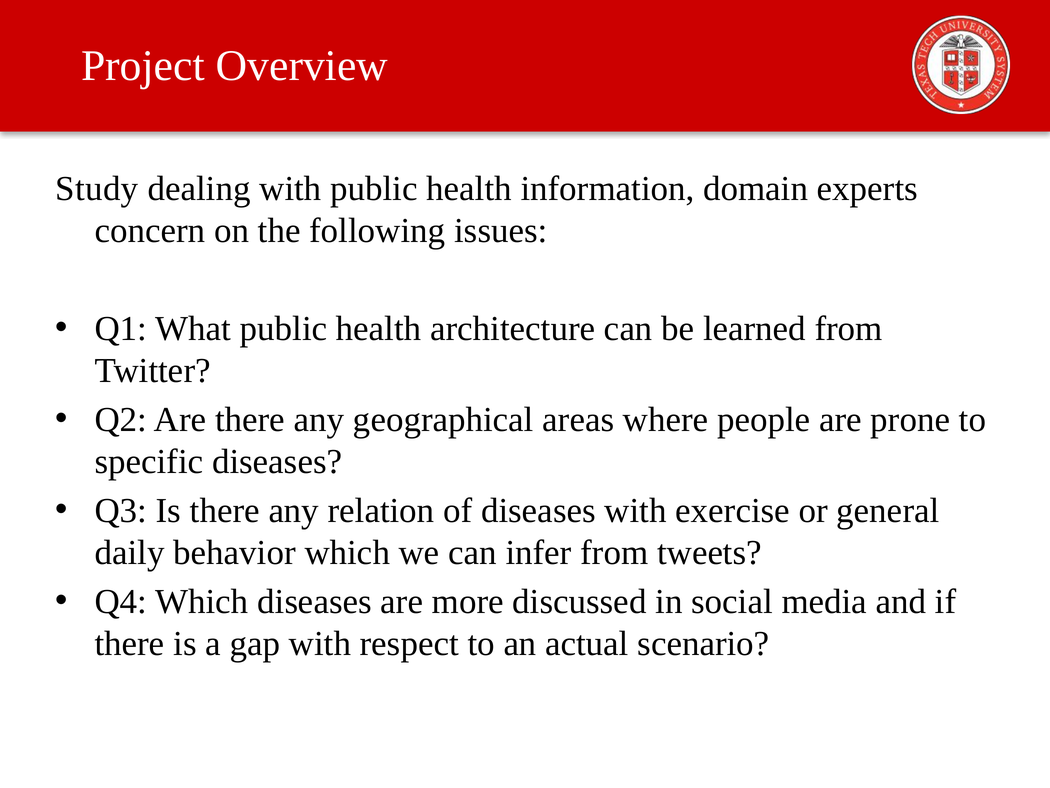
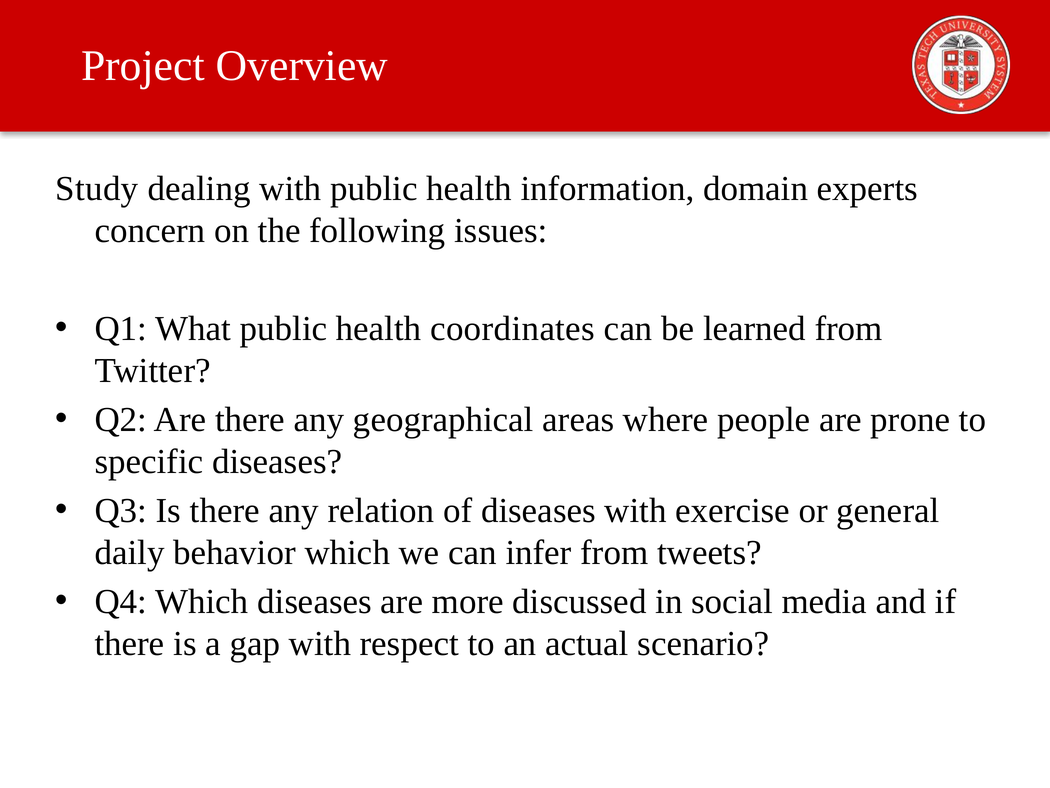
architecture: architecture -> coordinates
